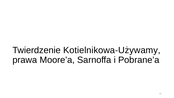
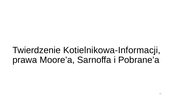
Kotielnikowa-Używamy: Kotielnikowa-Używamy -> Kotielnikowa-Informacji
